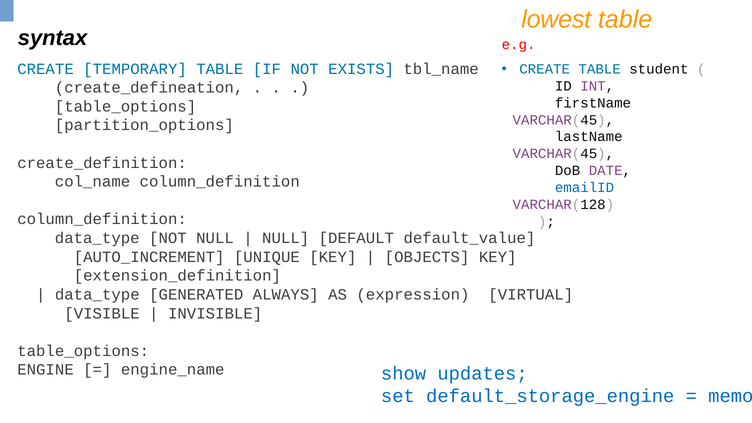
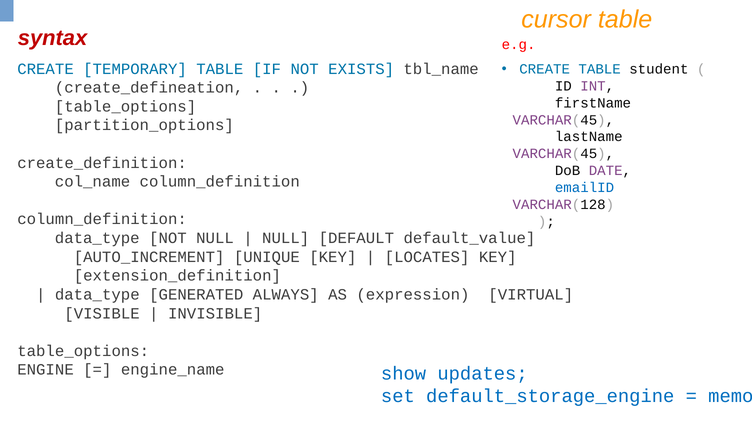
lowest: lowest -> cursor
syntax colour: black -> red
OBJECTS: OBJECTS -> LOCATES
